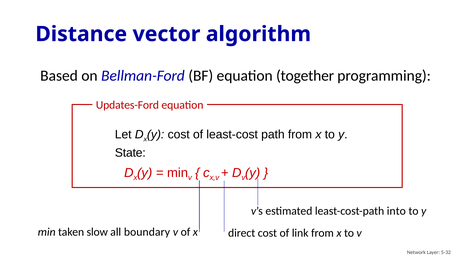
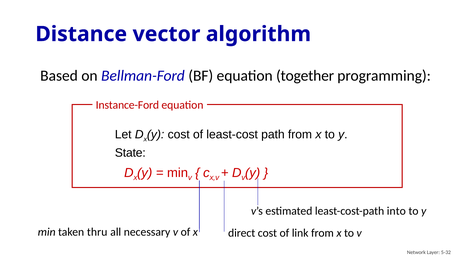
Updates-Ford: Updates-Ford -> Instance-Ford
slow: slow -> thru
boundary: boundary -> necessary
